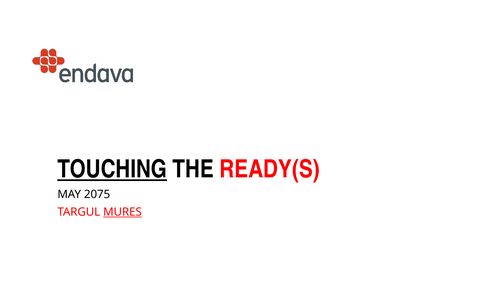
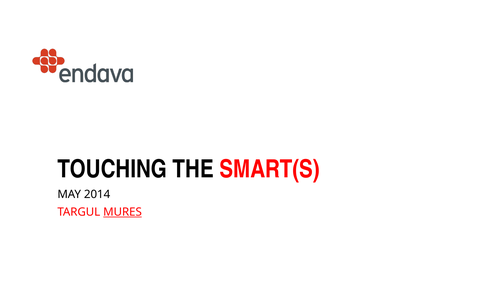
TOUCHING underline: present -> none
READY(S: READY(S -> SMART(S
2075: 2075 -> 2014
